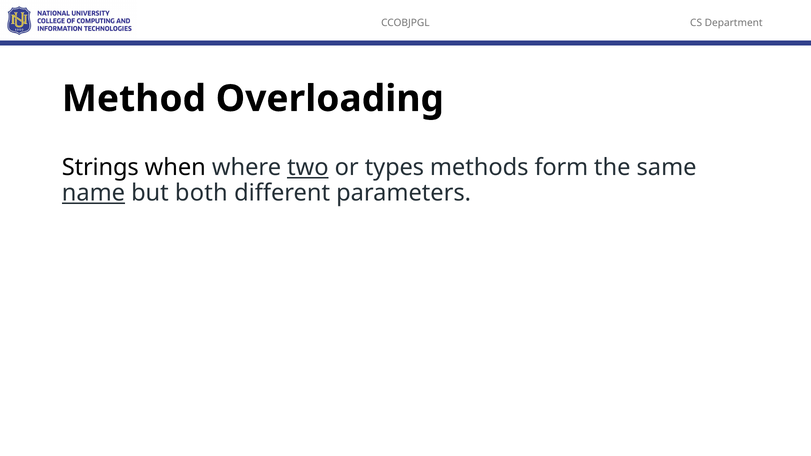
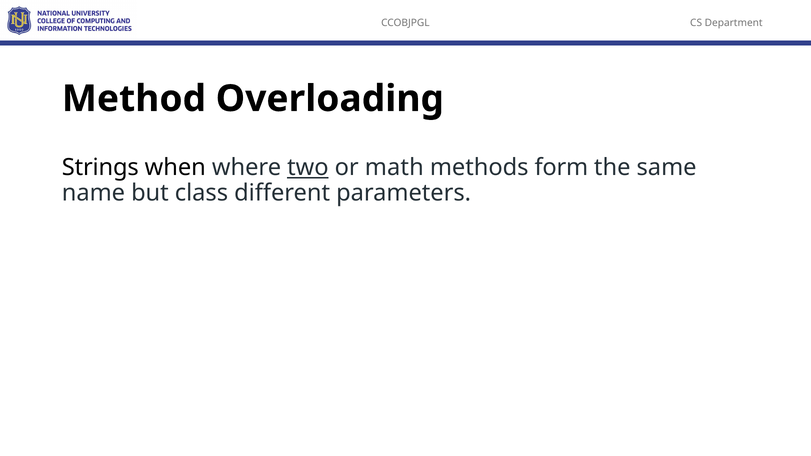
types: types -> math
name underline: present -> none
both: both -> class
